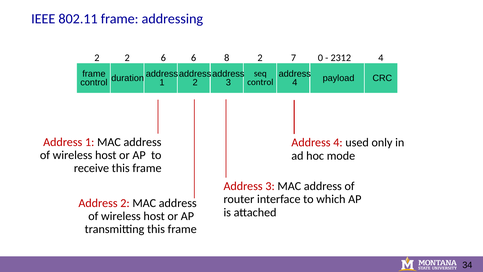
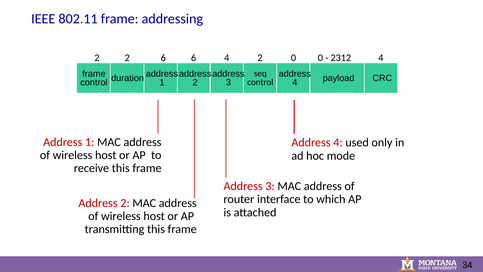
6 8: 8 -> 4
2 7: 7 -> 0
